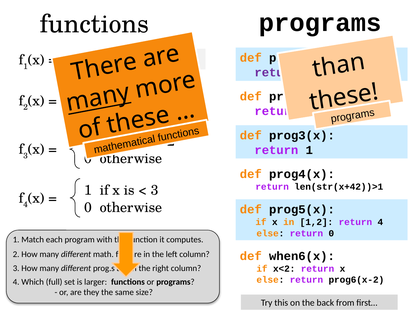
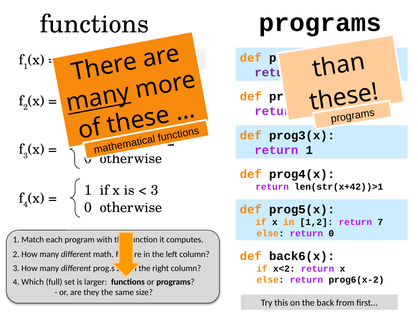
return 4: 4 -> 7
when6(x: when6(x -> back6(x
